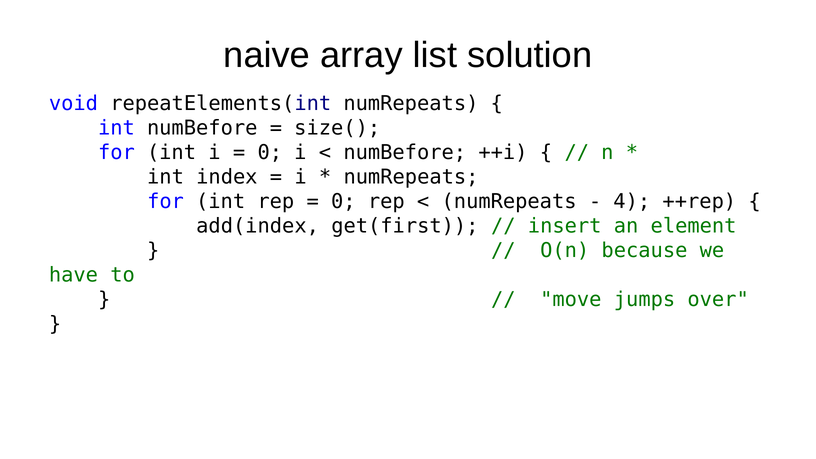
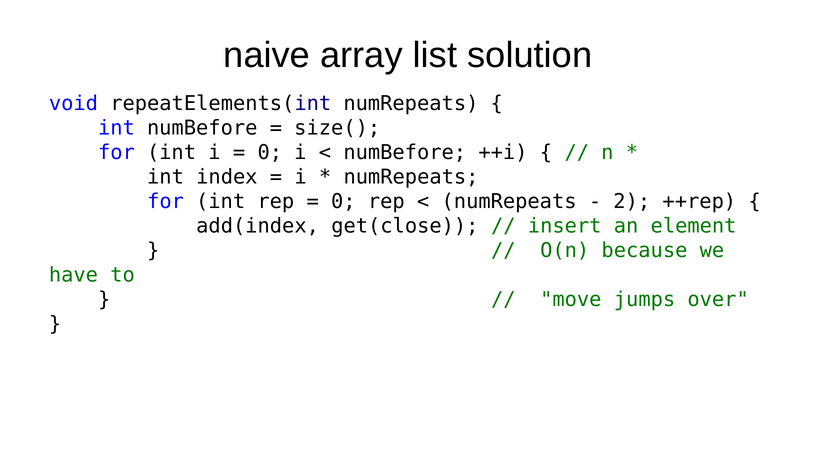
4: 4 -> 2
get(first: get(first -> get(close
